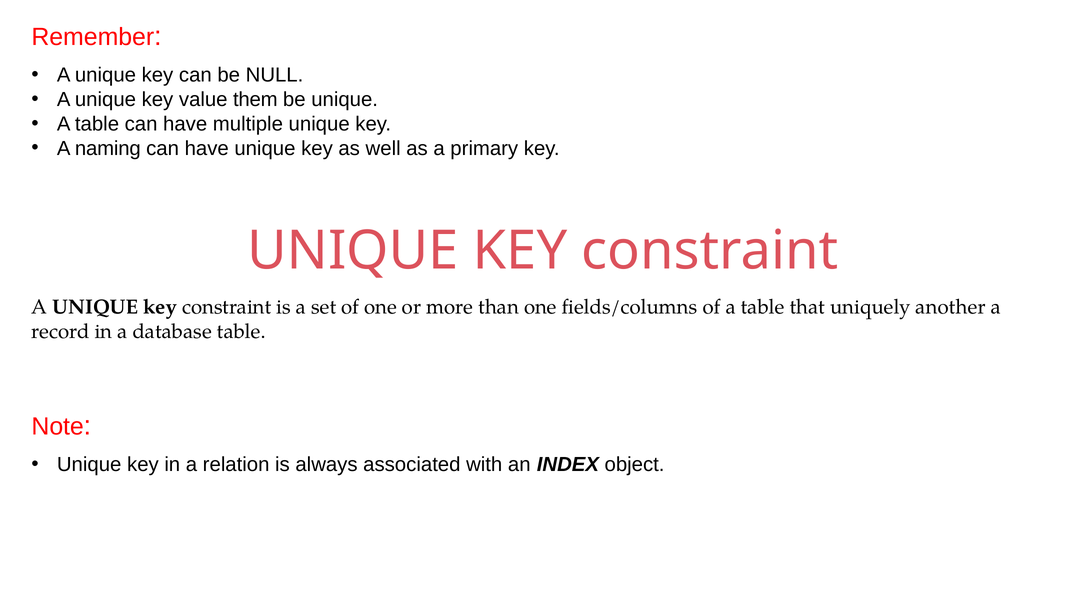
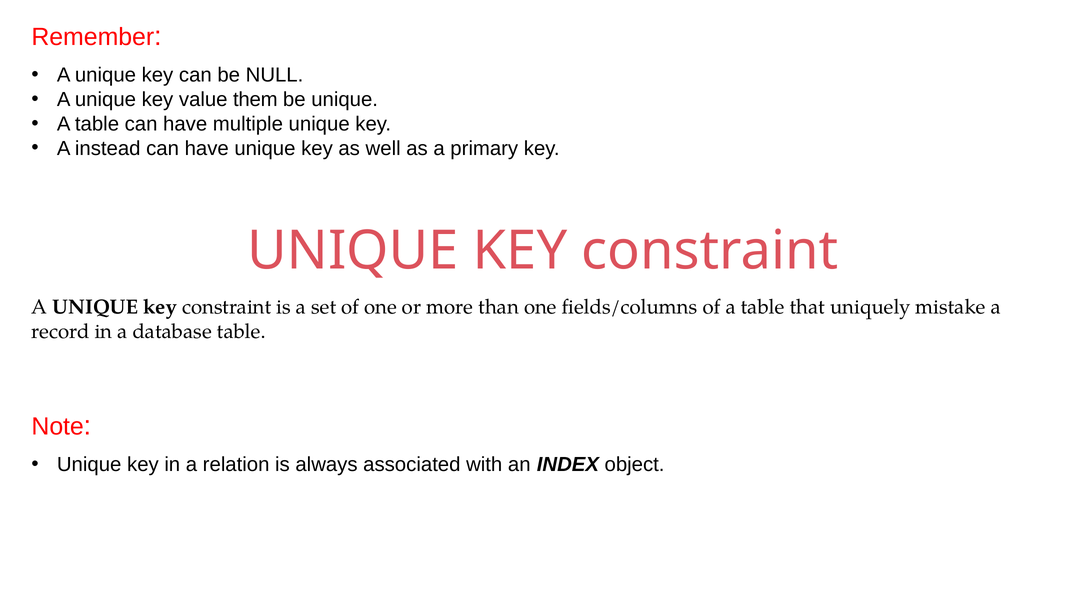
naming: naming -> instead
another: another -> mistake
